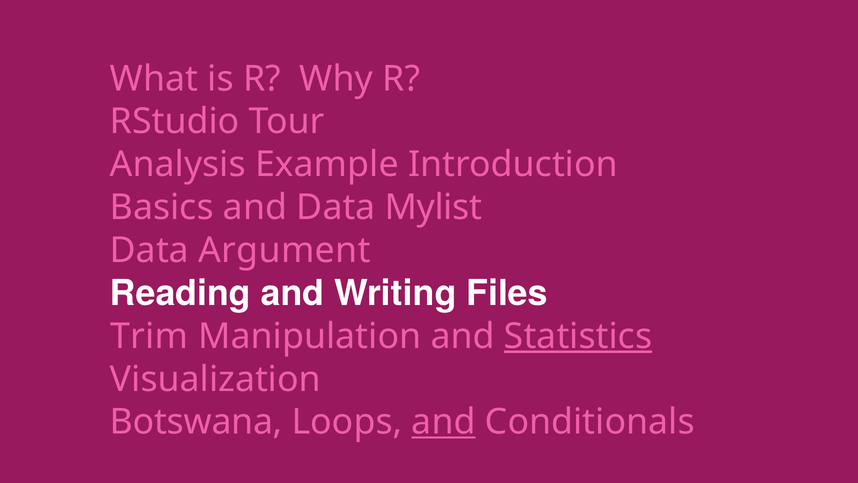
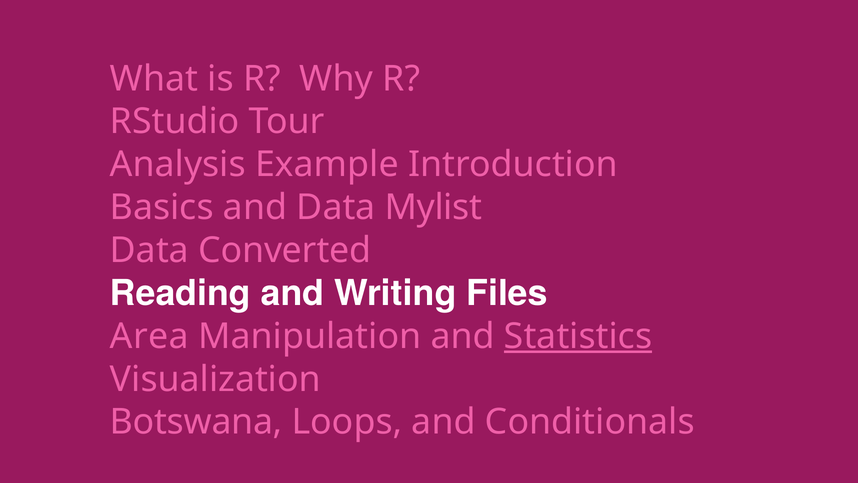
Argument: Argument -> Converted
Trim: Trim -> Area
and at (444, 422) underline: present -> none
